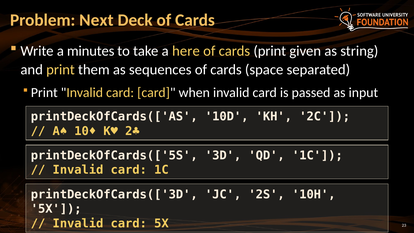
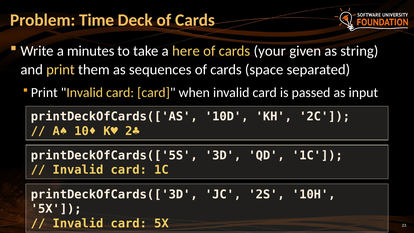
Next: Next -> Time
cards print: print -> your
